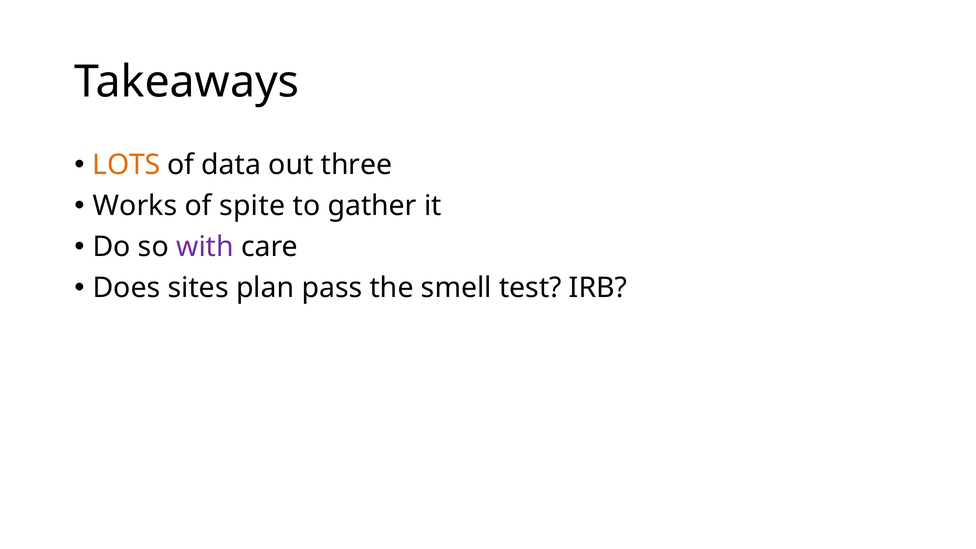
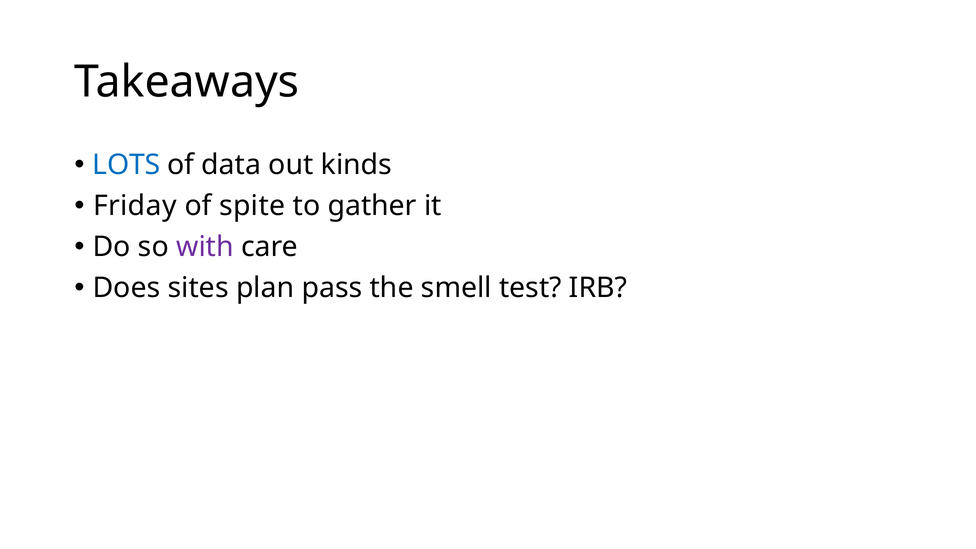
LOTS colour: orange -> blue
three: three -> kinds
Works: Works -> Friday
